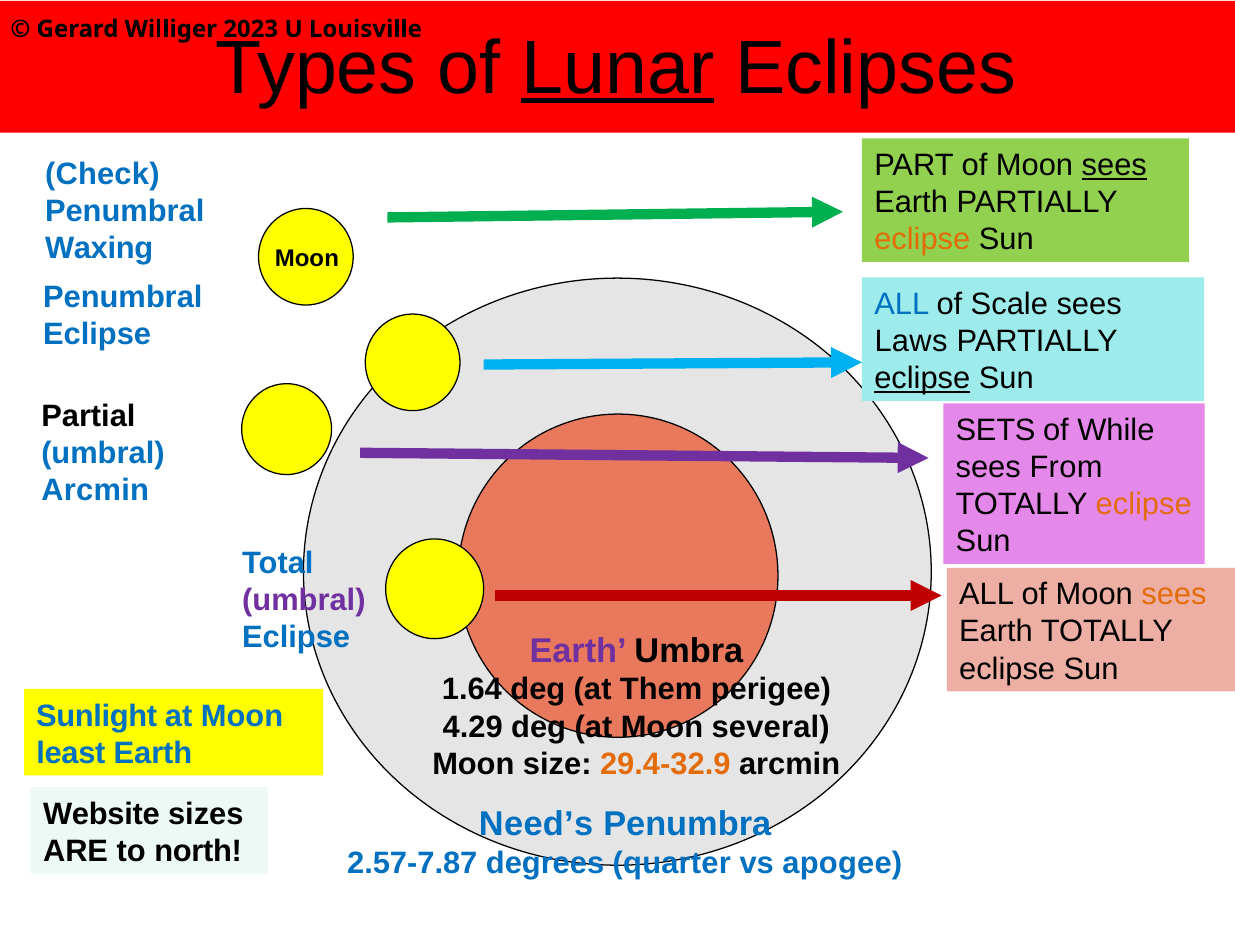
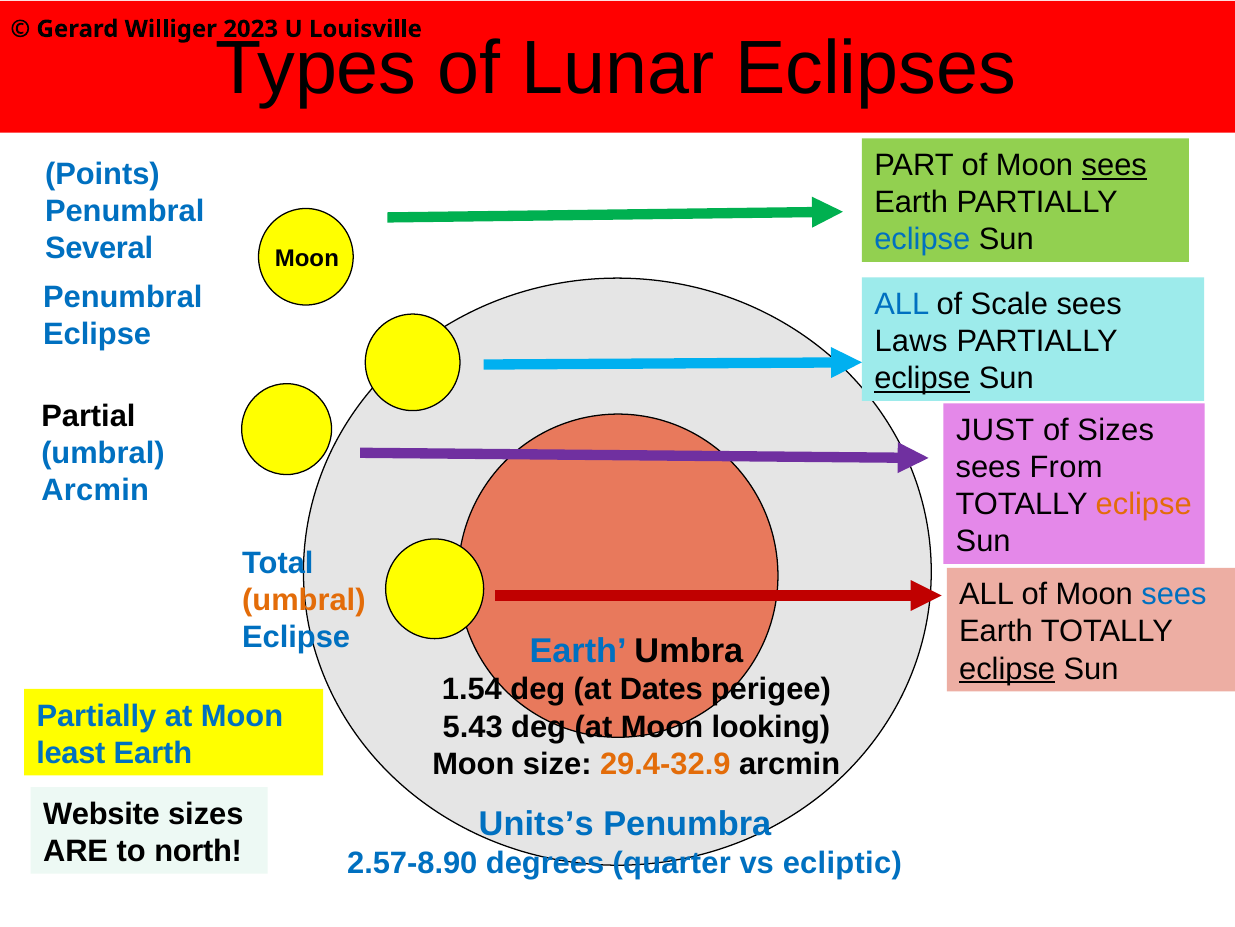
Lunar underline: present -> none
Check: Check -> Points
eclipse at (922, 239) colour: orange -> blue
Waxing: Waxing -> Several
SETS: SETS -> JUST
of While: While -> Sizes
sees at (1174, 594) colour: orange -> blue
umbral at (304, 600) colour: purple -> orange
Earth at (578, 650) colour: purple -> blue
eclipse at (1007, 668) underline: none -> present
1.64: 1.64 -> 1.54
Them: Them -> Dates
Sunlight at (97, 715): Sunlight -> Partially
4.29: 4.29 -> 5.43
several: several -> looking
Need’s: Need’s -> Units’s
2.57-7.87: 2.57-7.87 -> 2.57-8.90
apogee: apogee -> ecliptic
